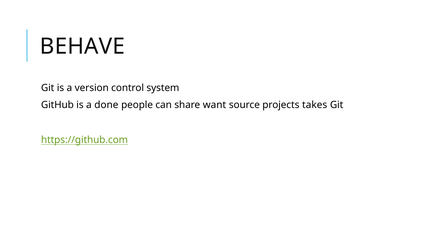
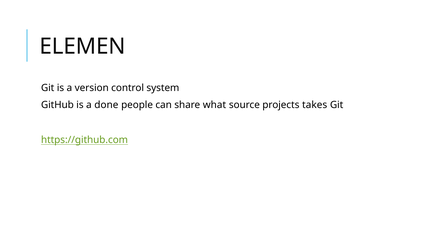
BEHAVE: BEHAVE -> ELEMEN
want: want -> what
